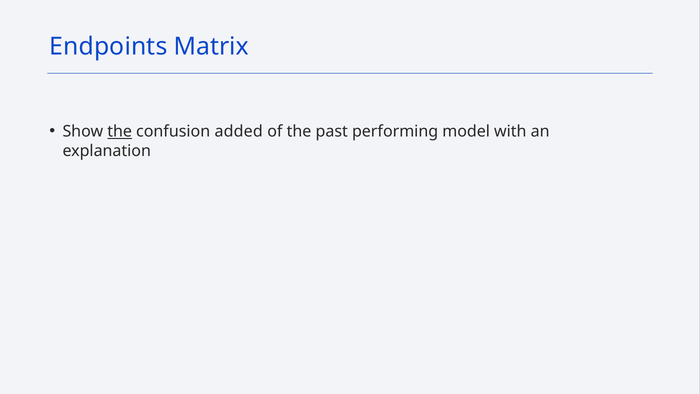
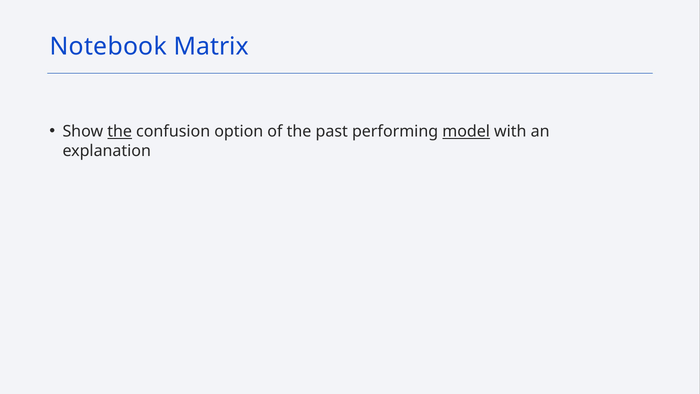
Endpoints: Endpoints -> Notebook
added: added -> option
model underline: none -> present
